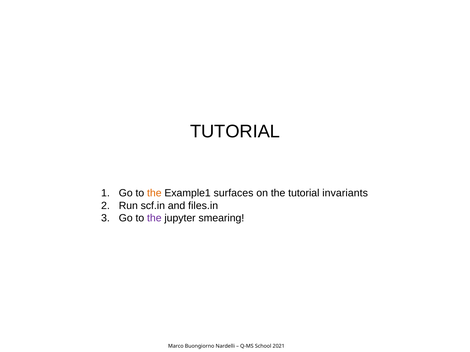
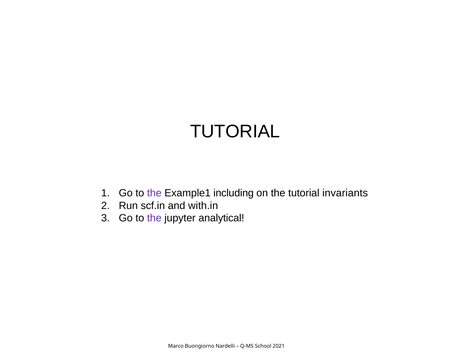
the at (154, 193) colour: orange -> purple
surfaces: surfaces -> including
files.in: files.in -> with.in
smearing: smearing -> analytical
